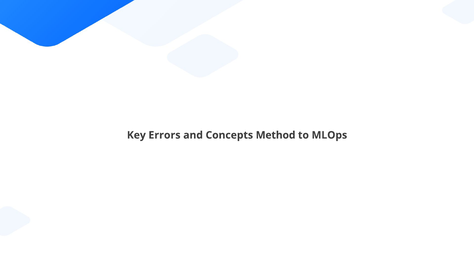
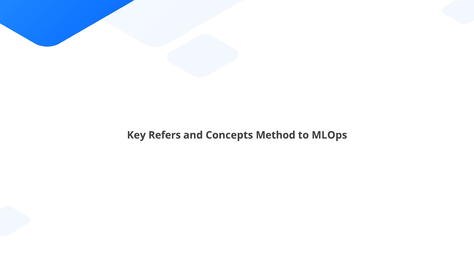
Errors: Errors -> Refers
